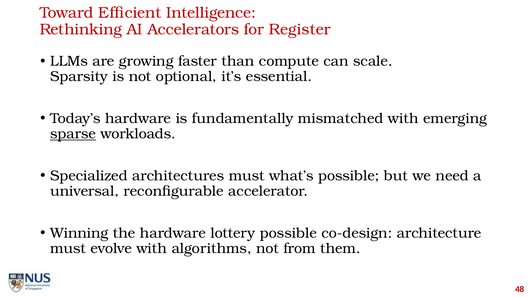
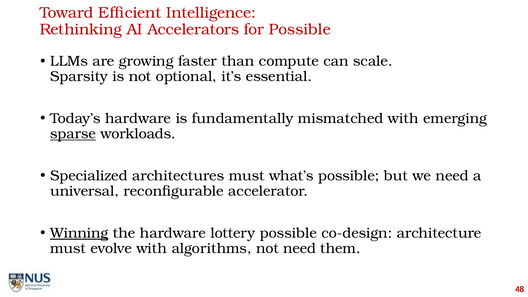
for Register: Register -> Possible
Winning underline: none -> present
not from: from -> need
